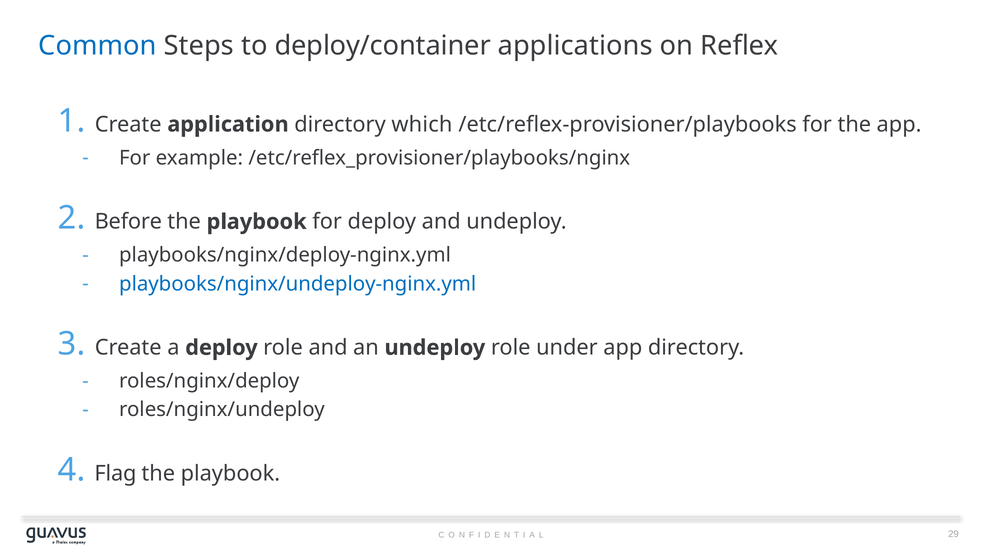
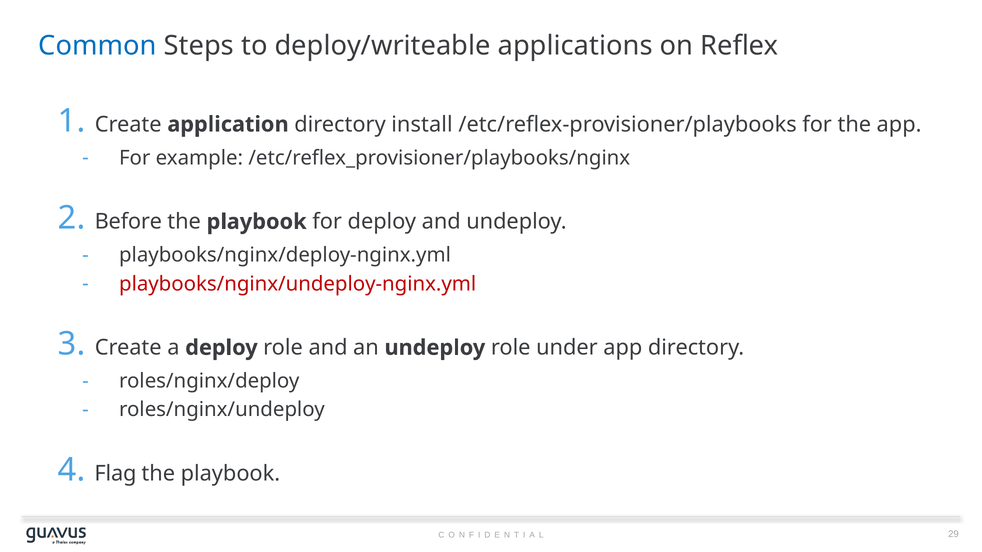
deploy/container: deploy/container -> deploy/writeable
which: which -> install
playbooks/nginx/undeploy-nginx.yml colour: blue -> red
